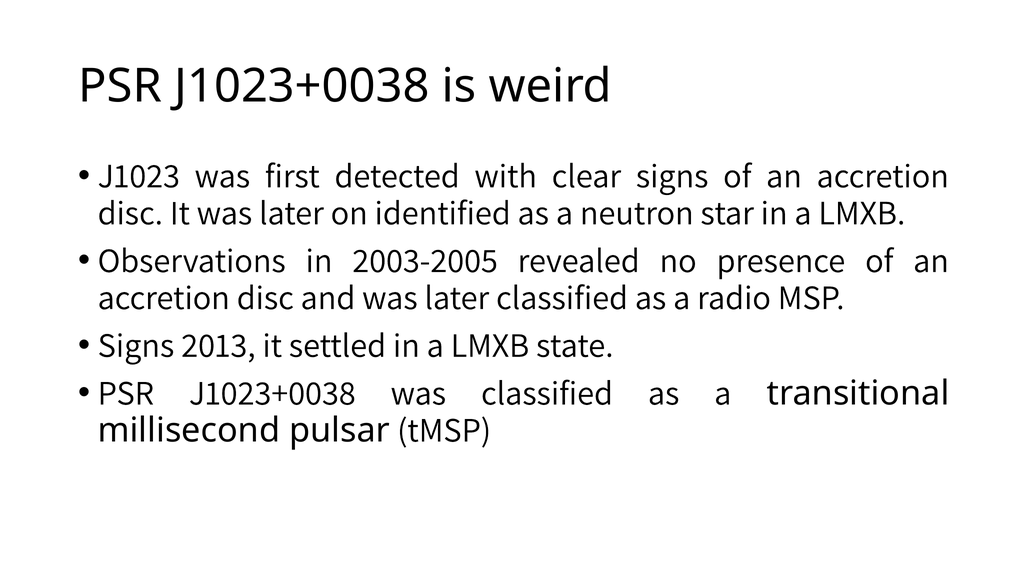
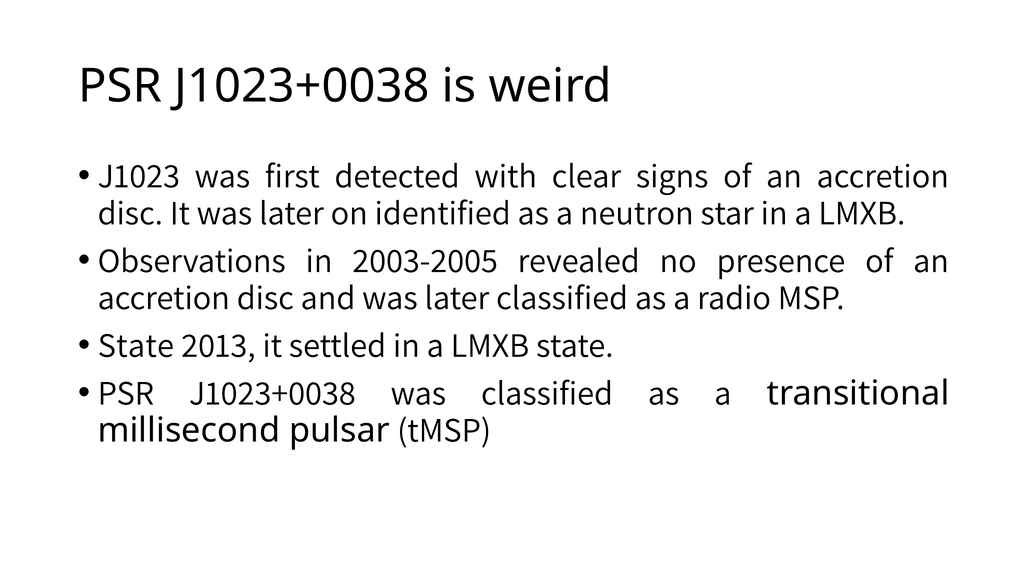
Signs at (136, 346): Signs -> State
